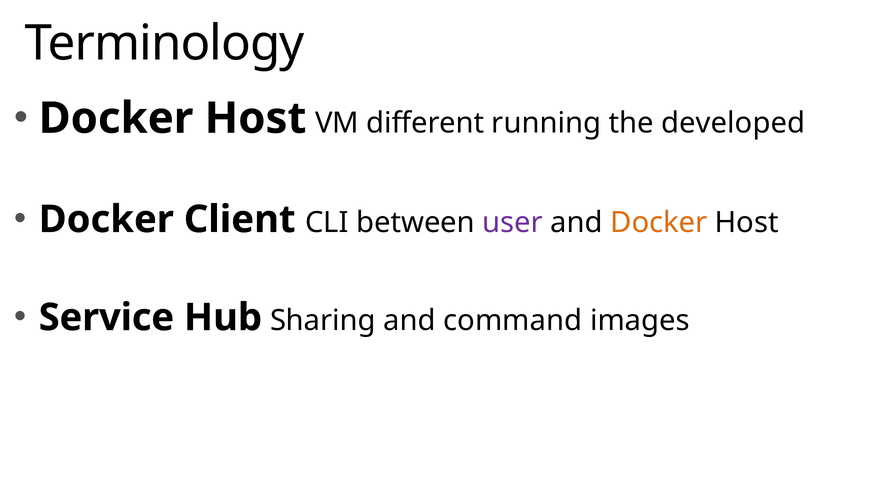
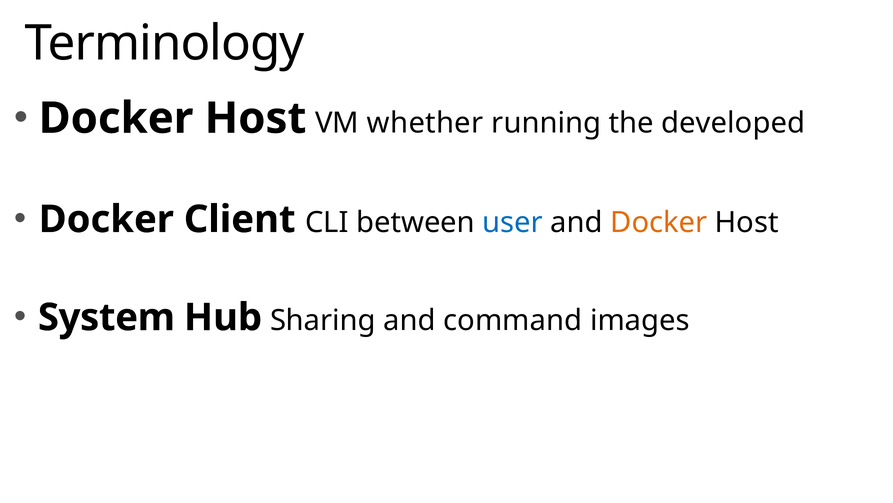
different: different -> whether
user colour: purple -> blue
Service: Service -> System
